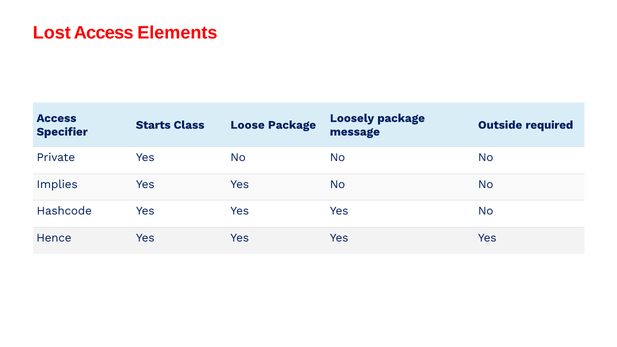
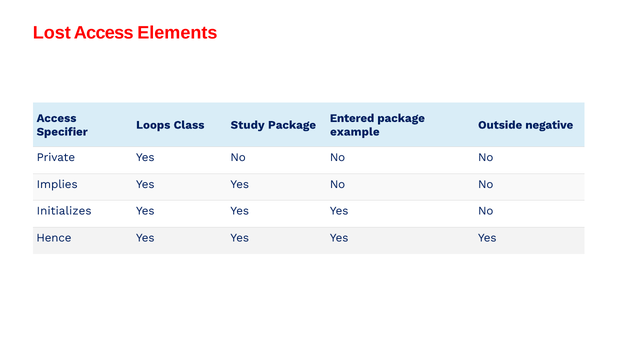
Loosely: Loosely -> Entered
Starts: Starts -> Loops
Loose: Loose -> Study
required: required -> negative
message: message -> example
Hashcode: Hashcode -> Initializes
